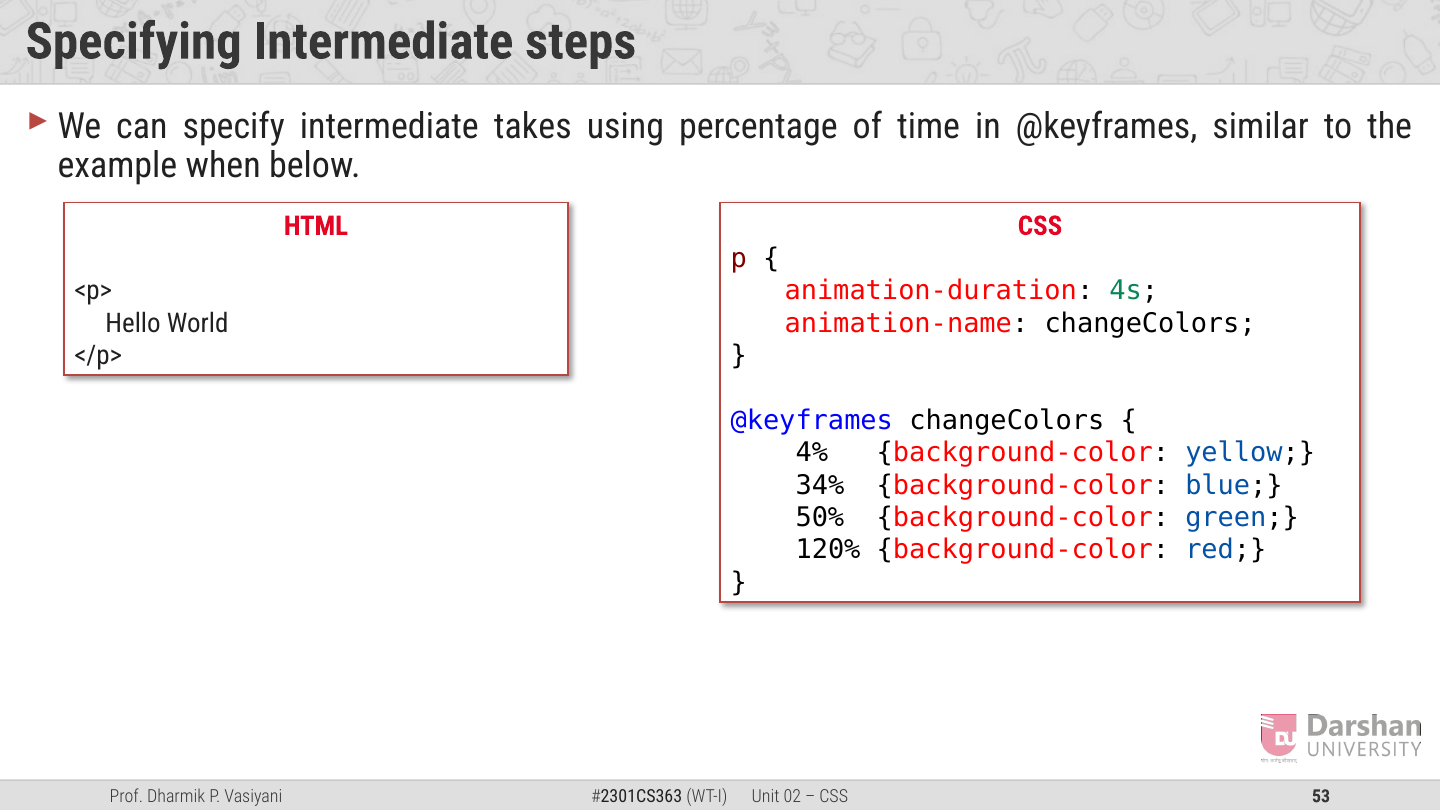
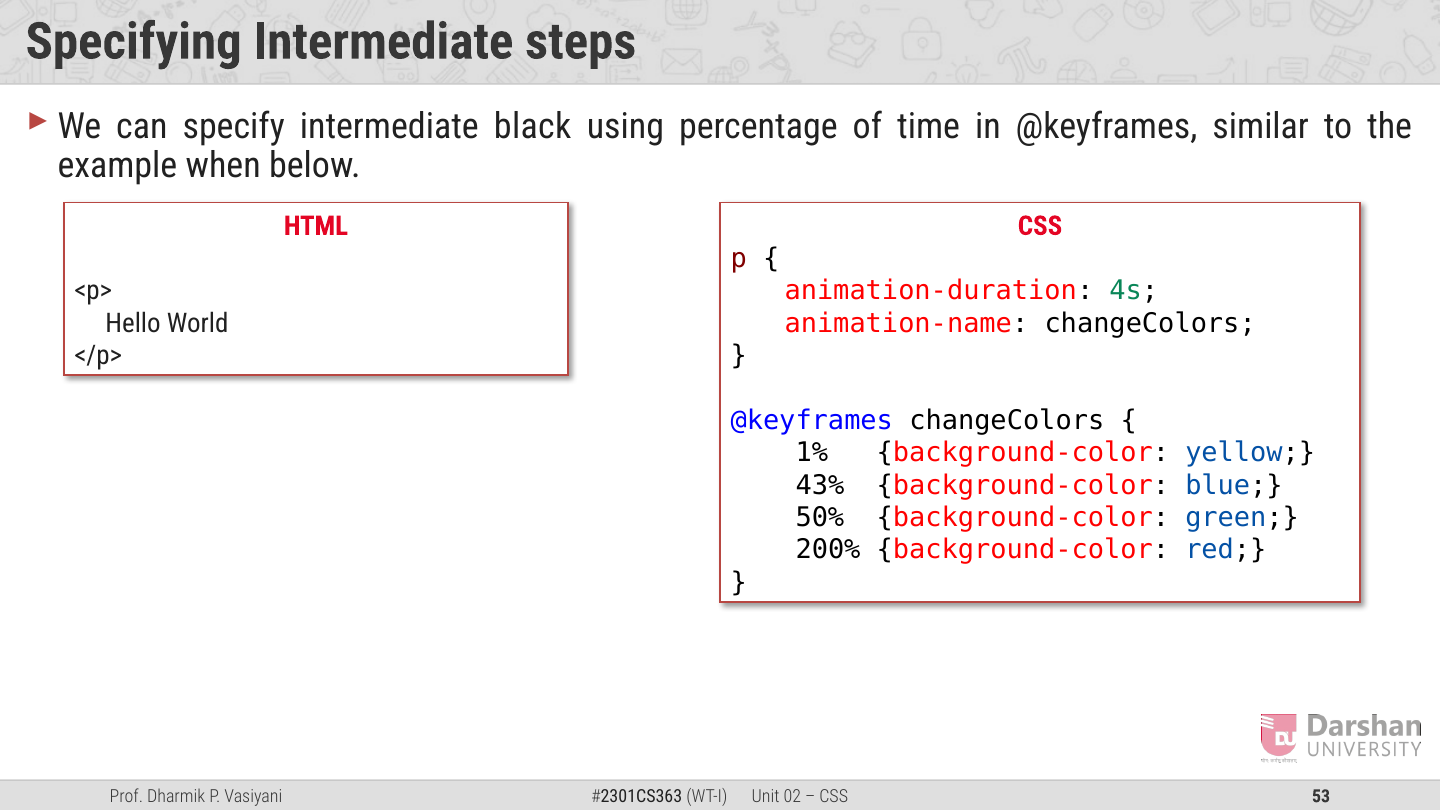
takes: takes -> black
4%: 4% -> 1%
34%: 34% -> 43%
120%: 120% -> 200%
